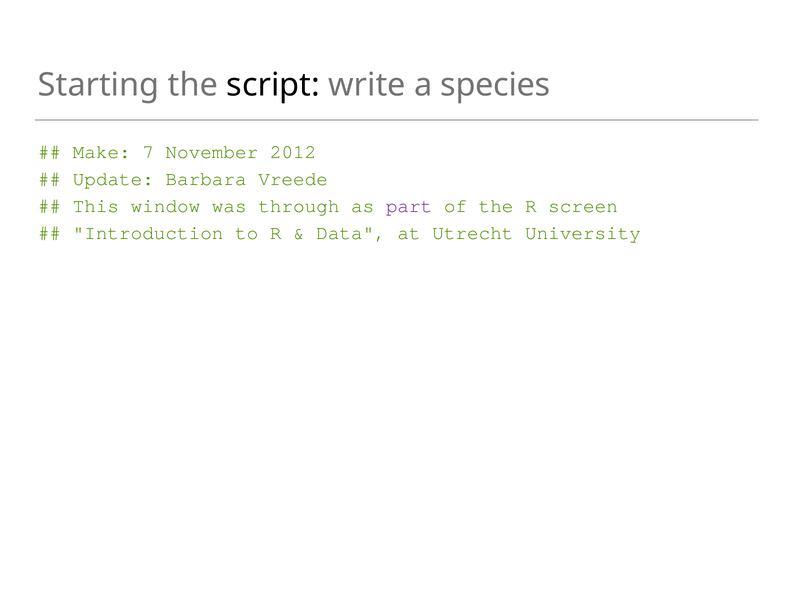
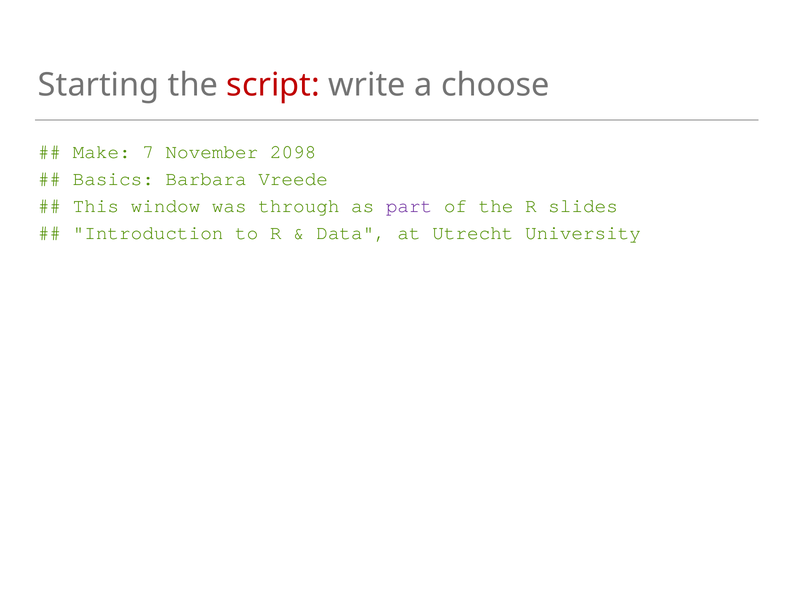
script colour: black -> red
species: species -> choose
2012: 2012 -> 2098
Update: Update -> Basics
screen: screen -> slides
